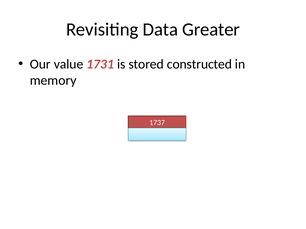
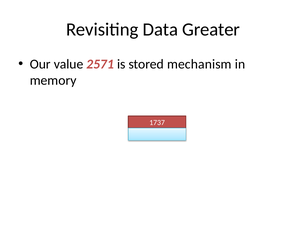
1731: 1731 -> 2571
constructed: constructed -> mechanism
